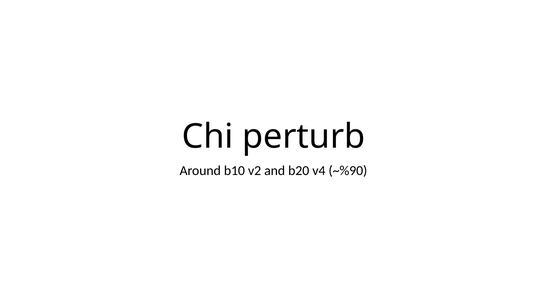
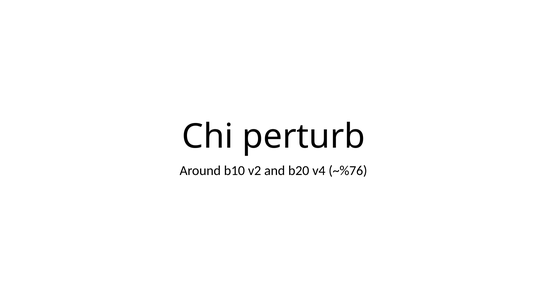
~%90: ~%90 -> ~%76
